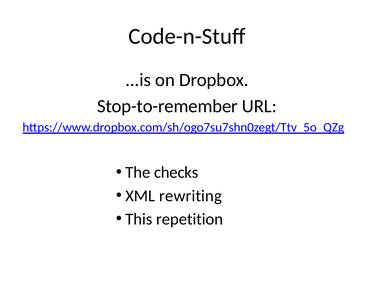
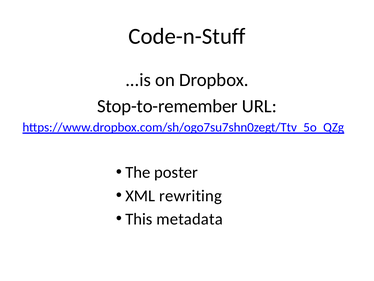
checks: checks -> poster
repetition: repetition -> metadata
